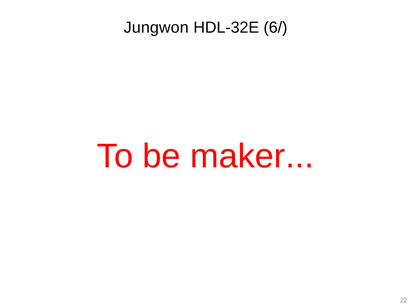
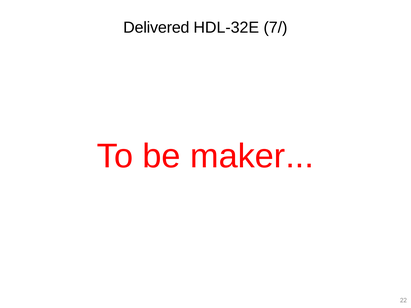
Jungwon: Jungwon -> Delivered
6/: 6/ -> 7/
